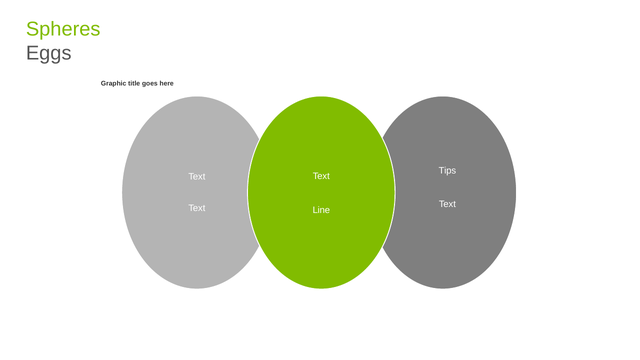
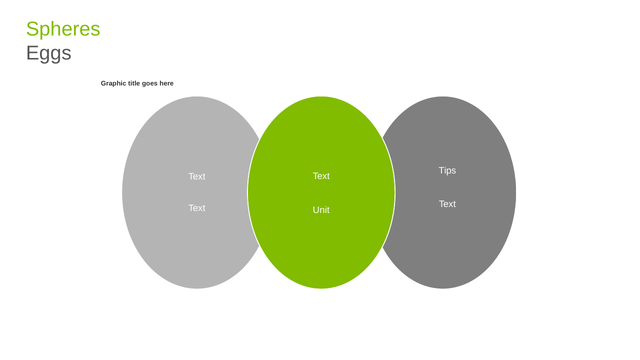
Line: Line -> Unit
